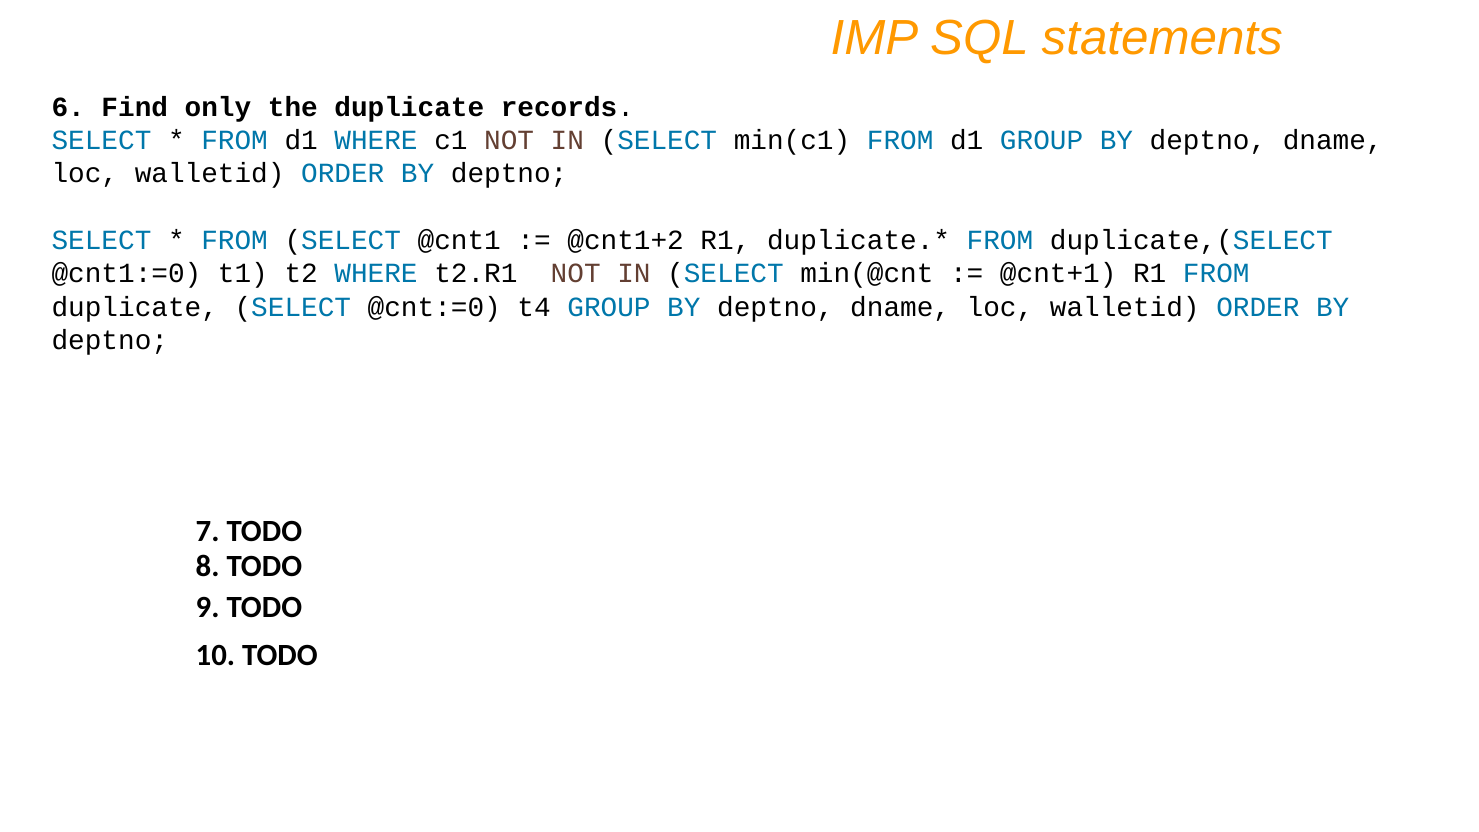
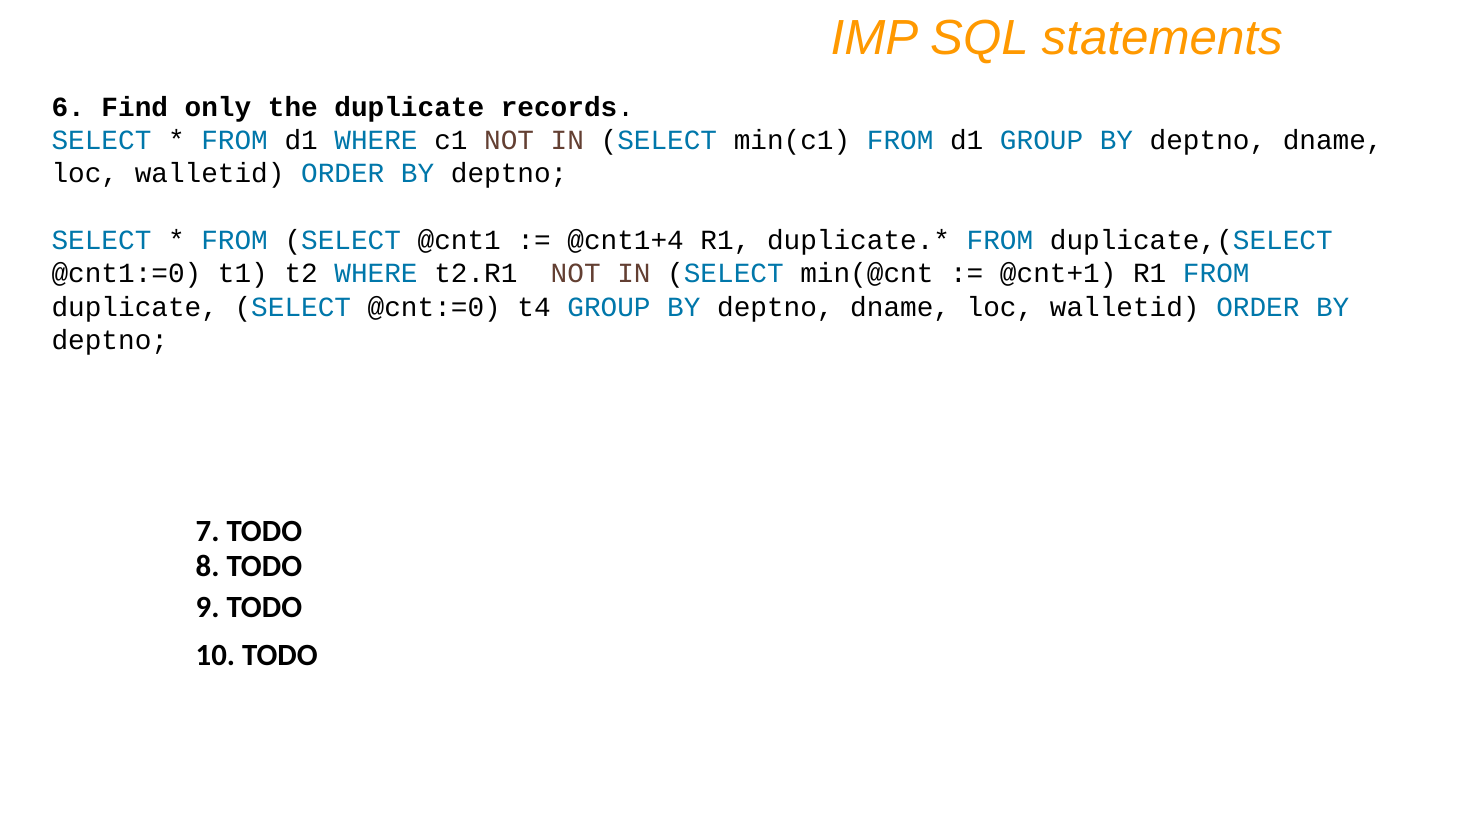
@cnt1+2: @cnt1+2 -> @cnt1+4
